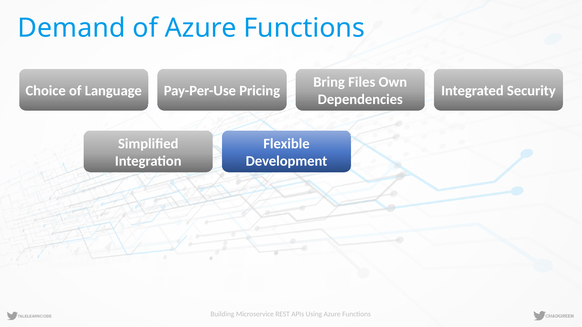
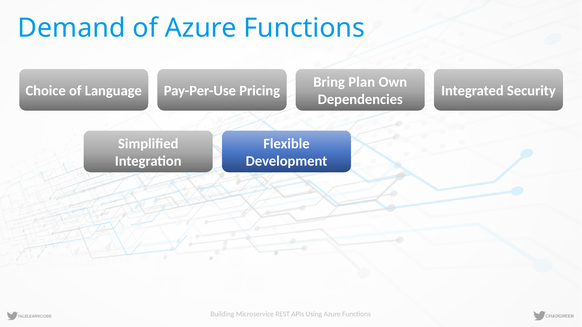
Files: Files -> Plan
